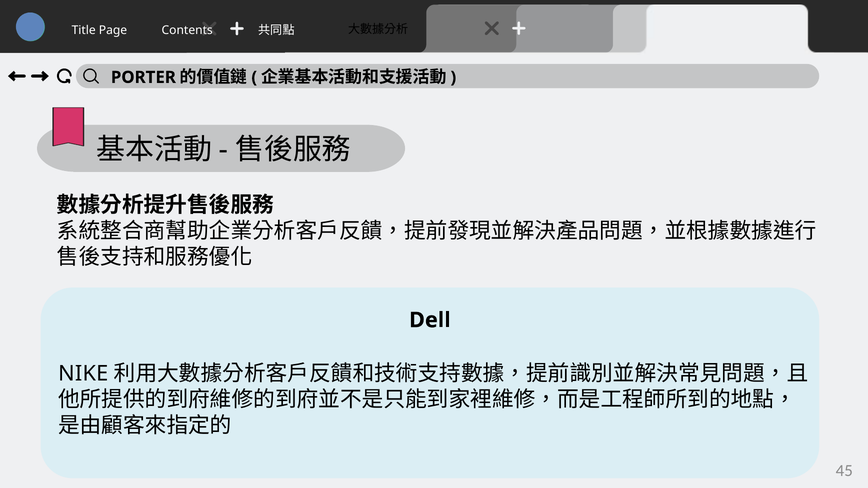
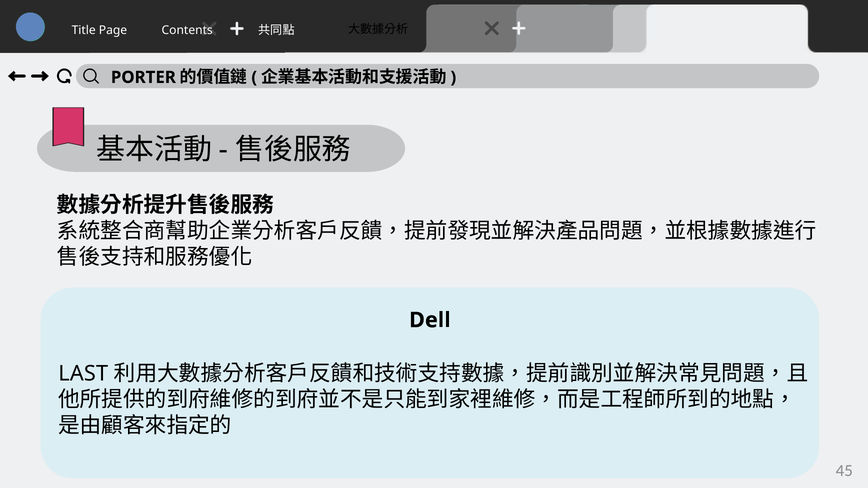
NIKE: NIKE -> LAST
